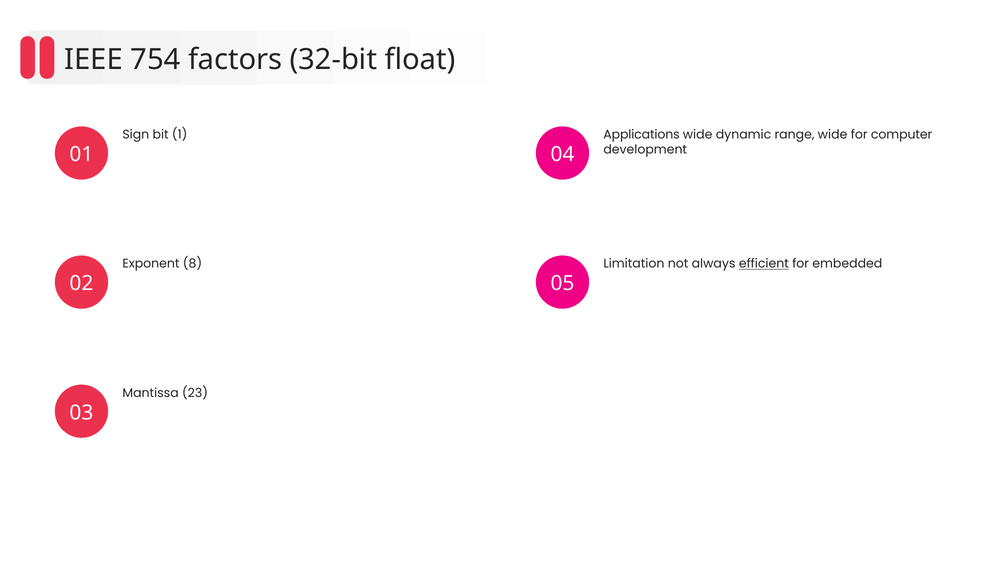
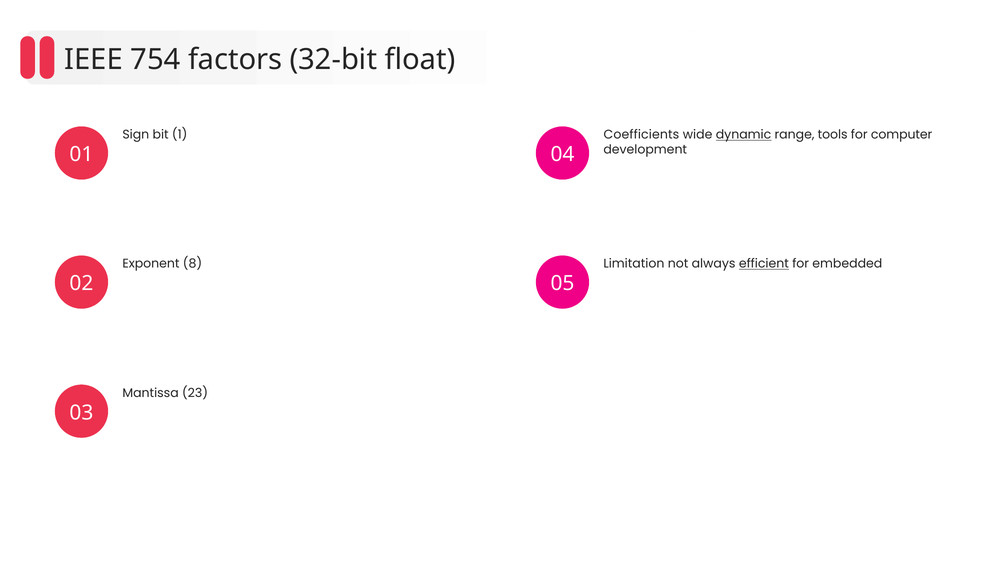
Applications: Applications -> Coefficients
dynamic underline: none -> present
range wide: wide -> tools
